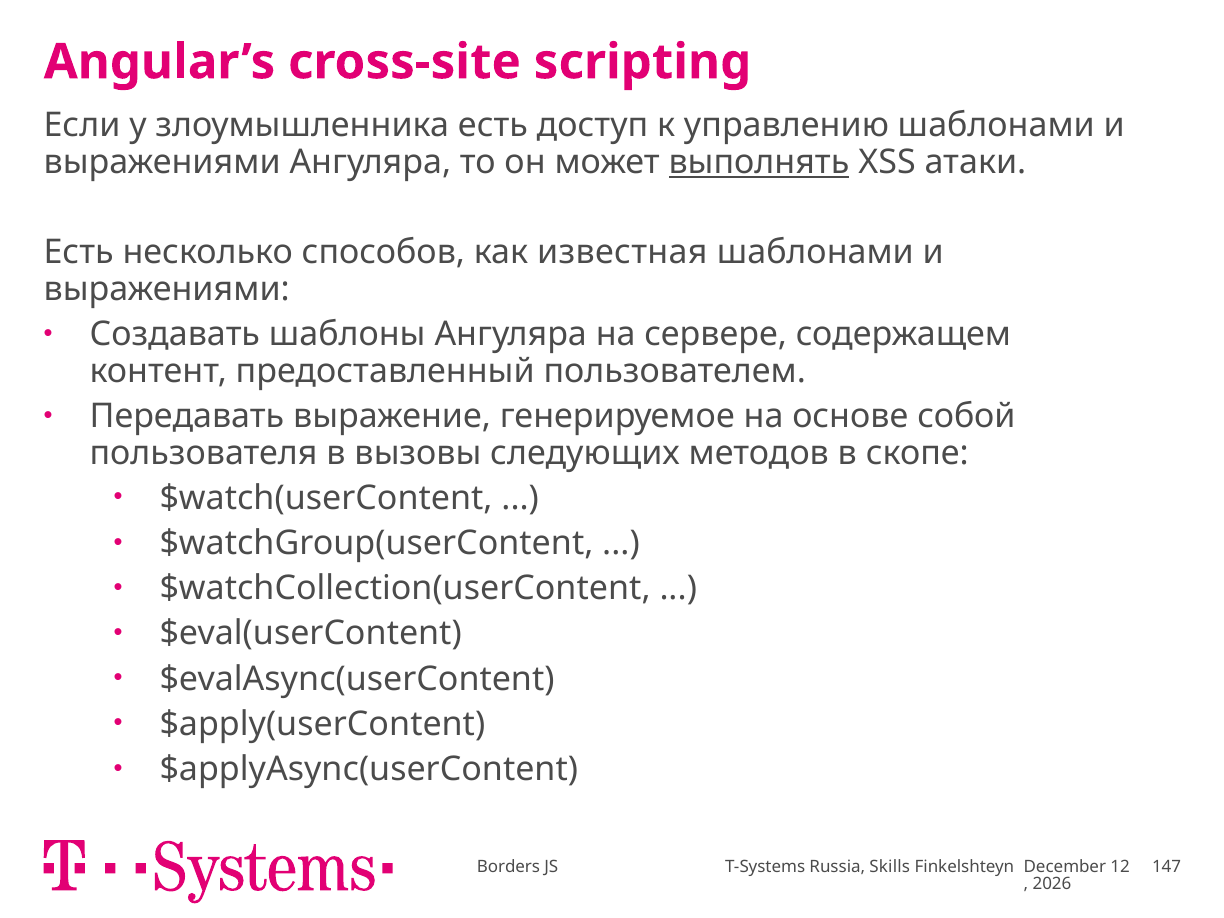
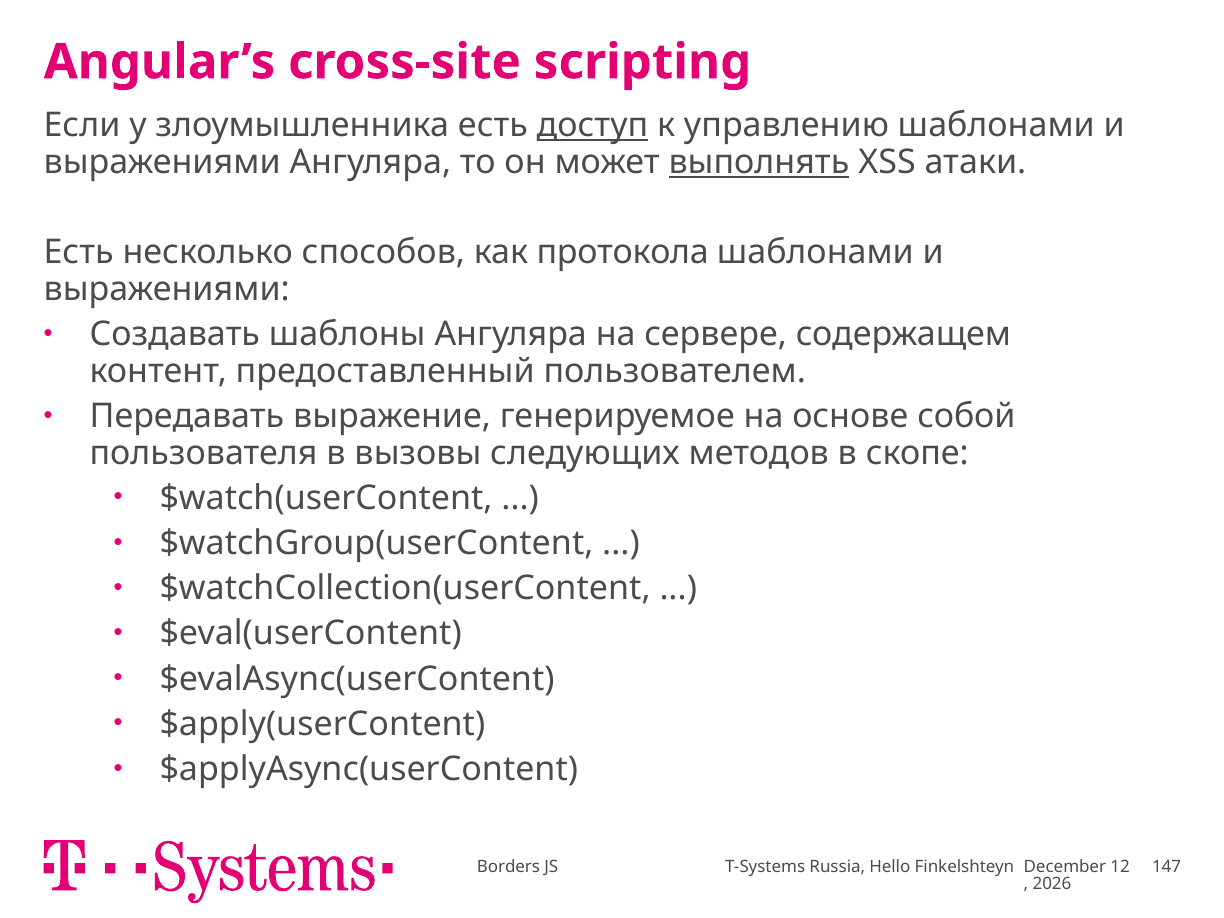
доступ underline: none -> present
известная: известная -> протокола
Skills: Skills -> Hello
